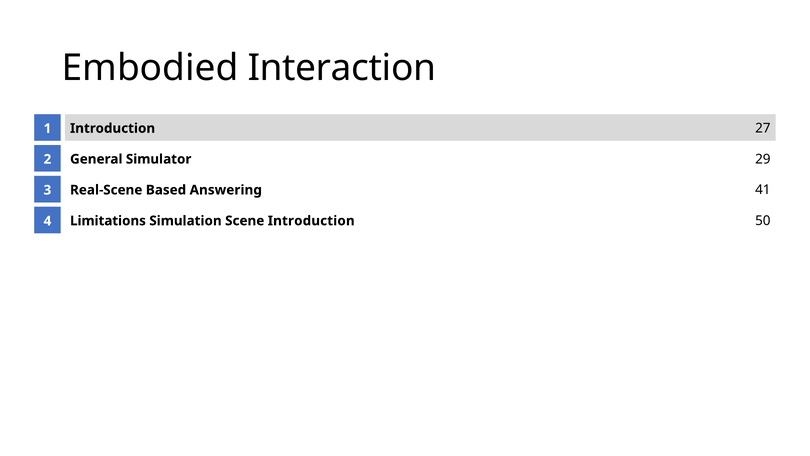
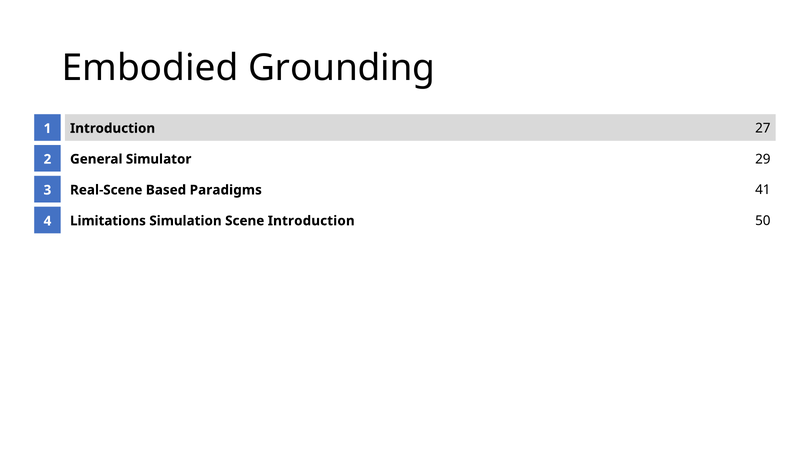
Interaction: Interaction -> Grounding
Answering: Answering -> Paradigms
